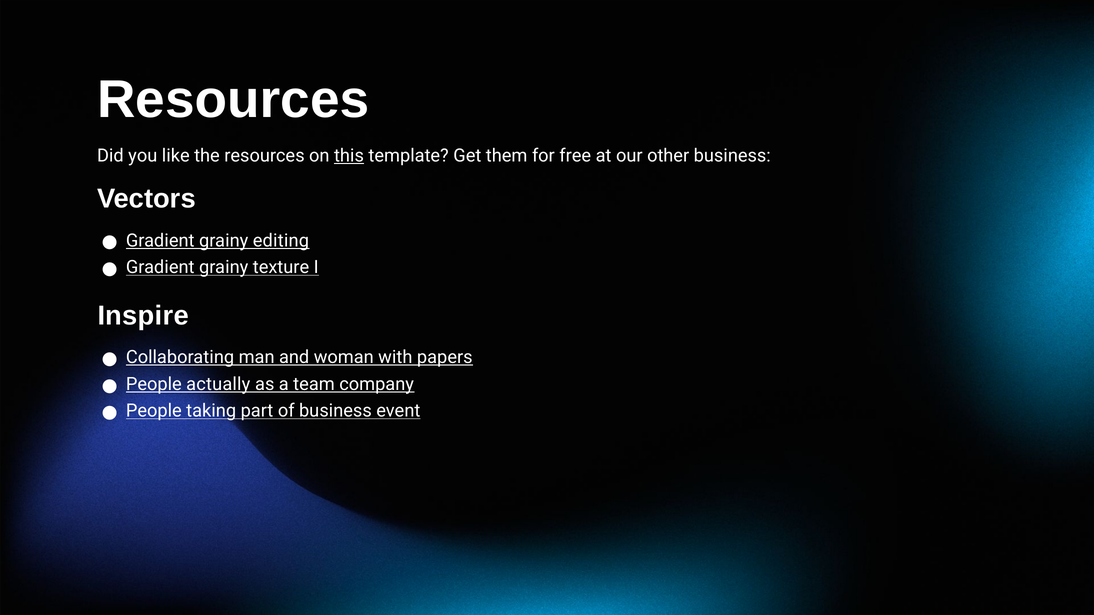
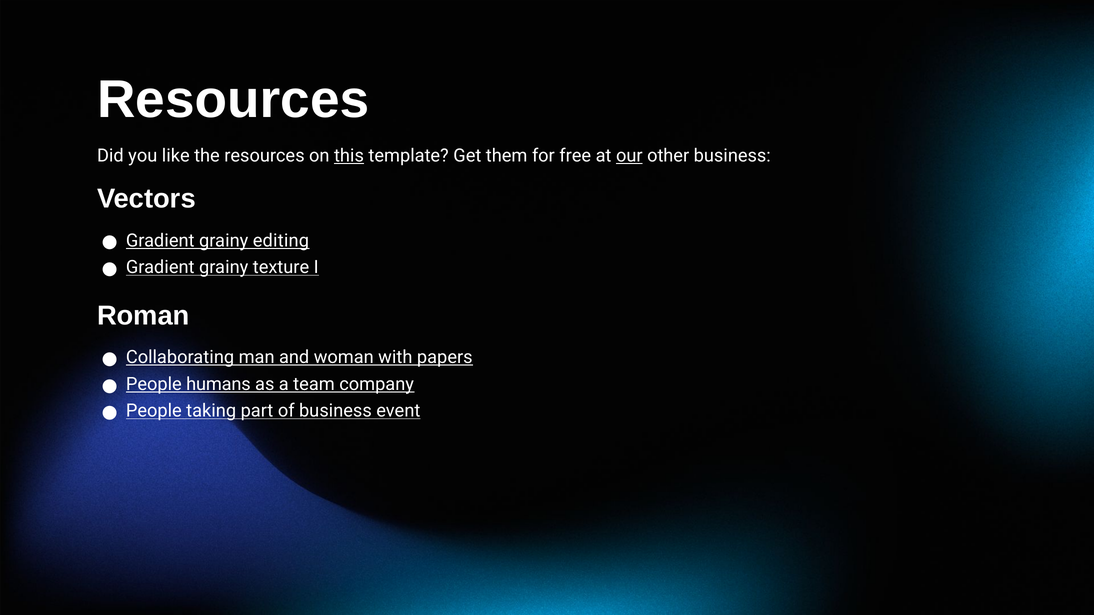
our underline: none -> present
Inspire: Inspire -> Roman
actually: actually -> humans
